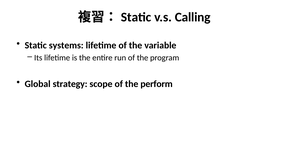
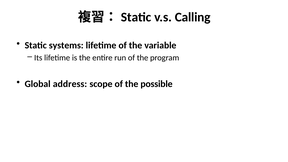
strategy: strategy -> address
perform: perform -> possible
